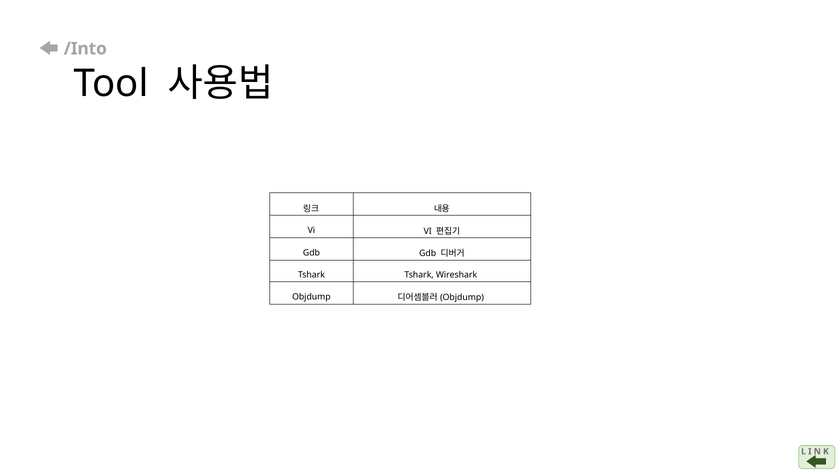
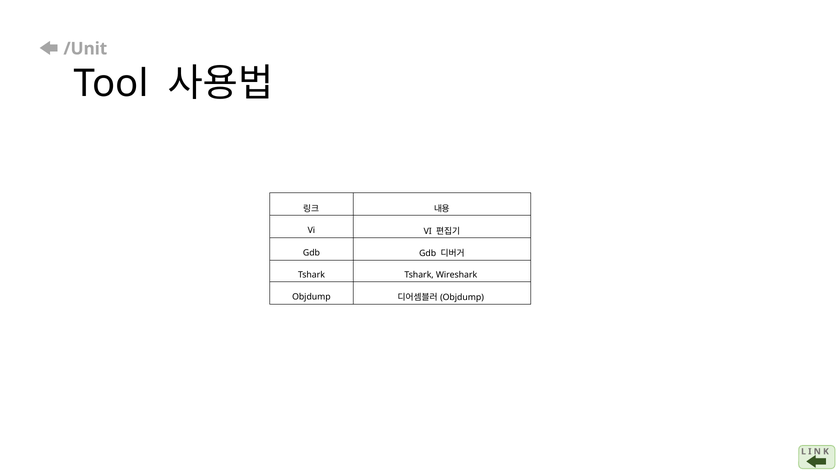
/Into: /Into -> /Unit
